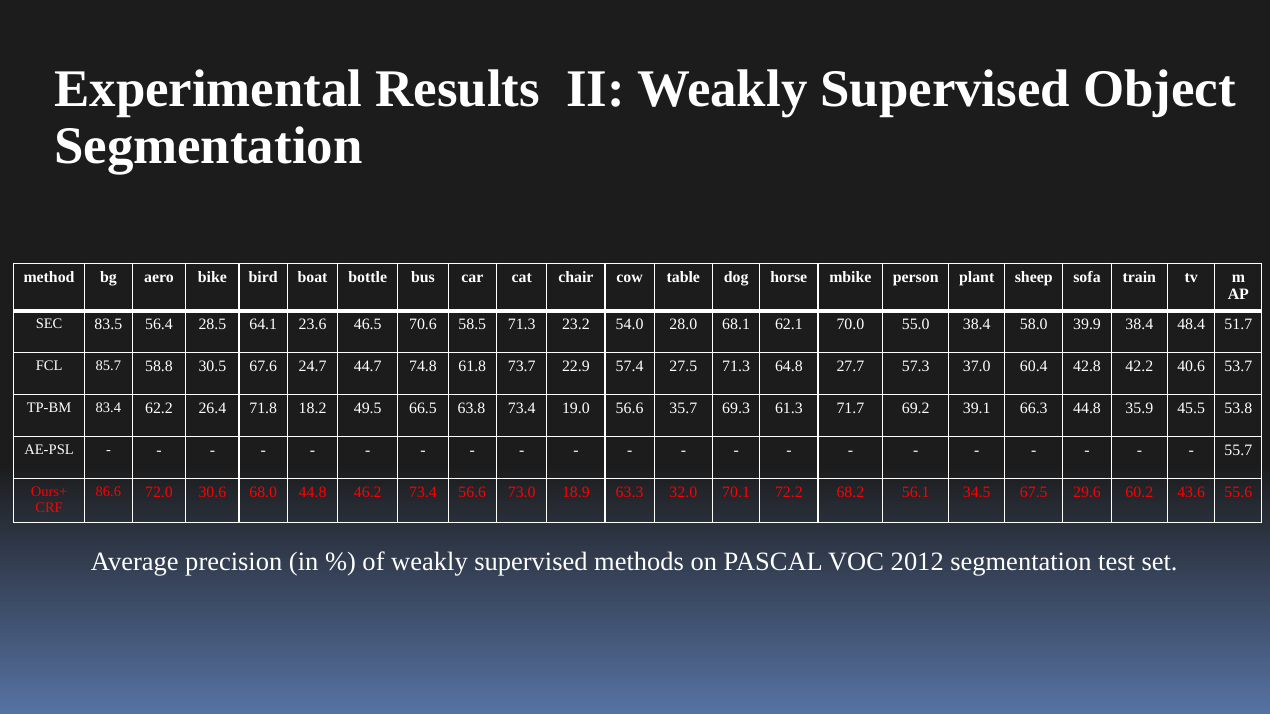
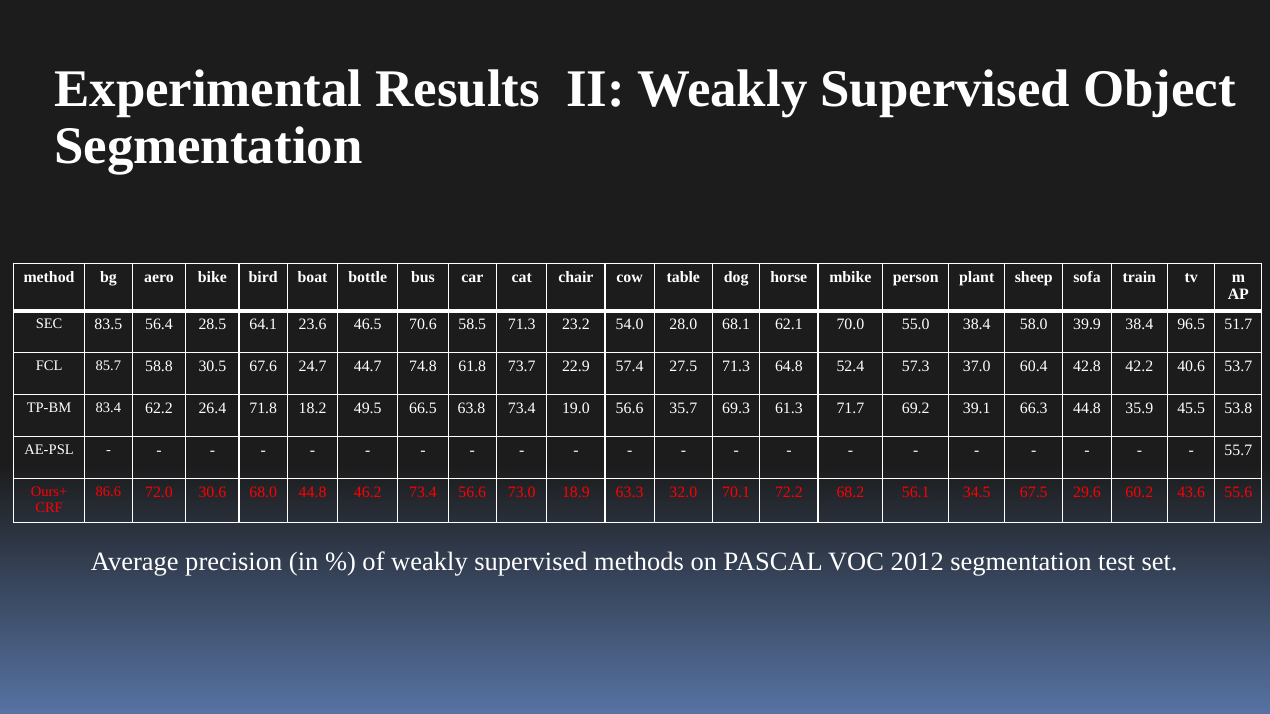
48.4: 48.4 -> 96.5
27.7: 27.7 -> 52.4
